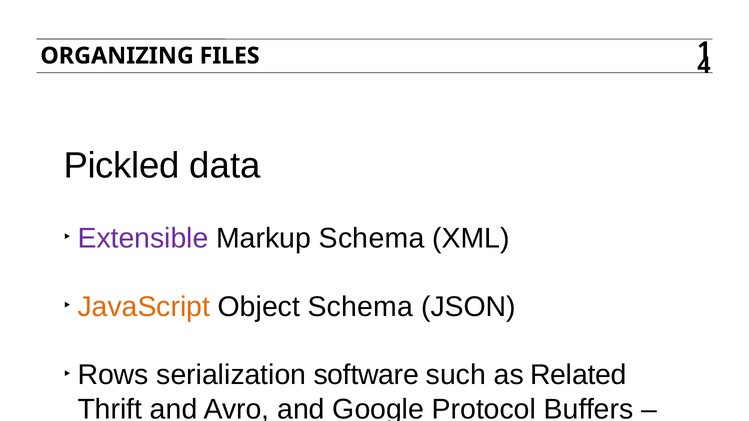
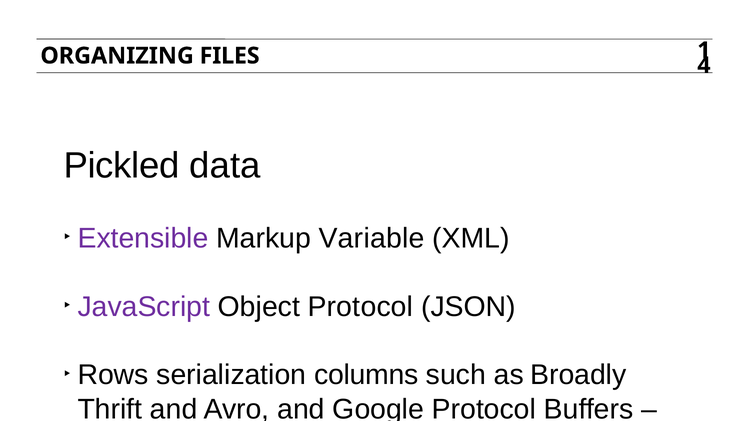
Markup Schema: Schema -> Variable
JavaScript colour: orange -> purple
Object Schema: Schema -> Protocol
software: software -> columns
Related: Related -> Broadly
